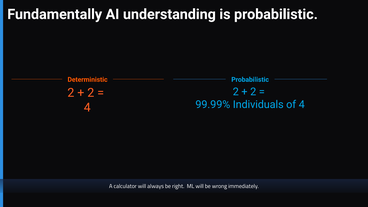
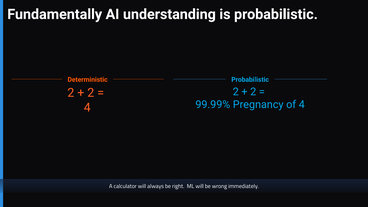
Individuals: Individuals -> Pregnancy
